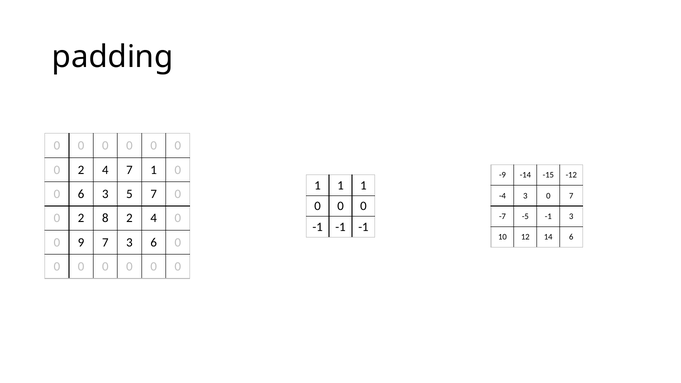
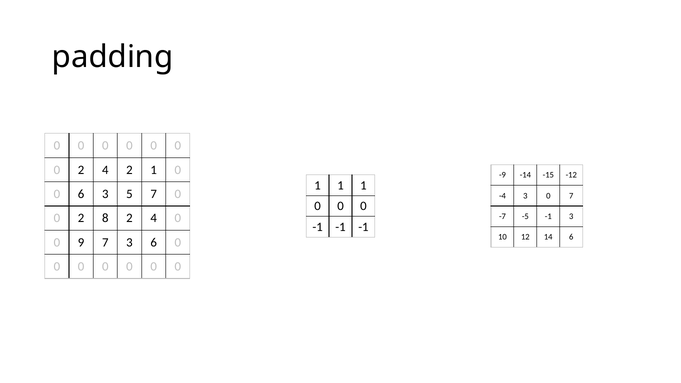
4 7: 7 -> 2
